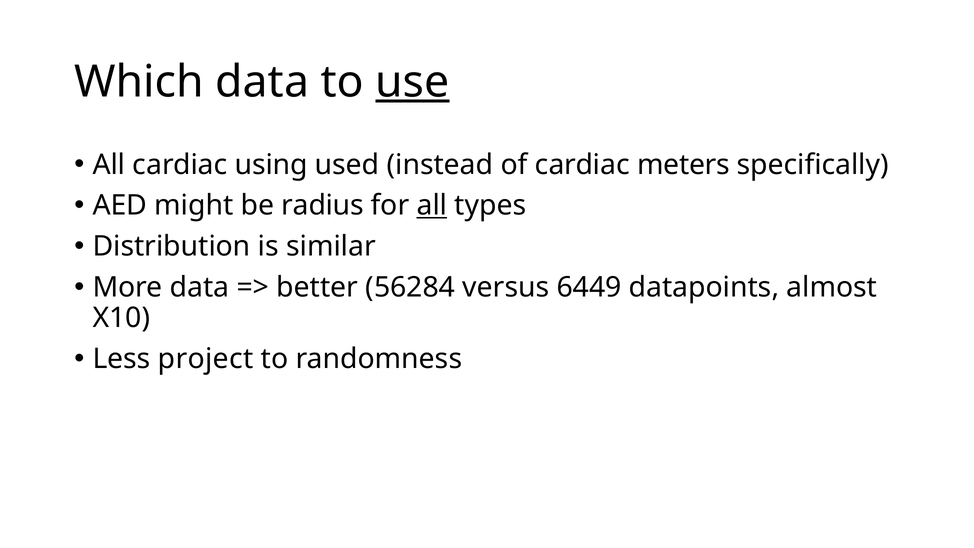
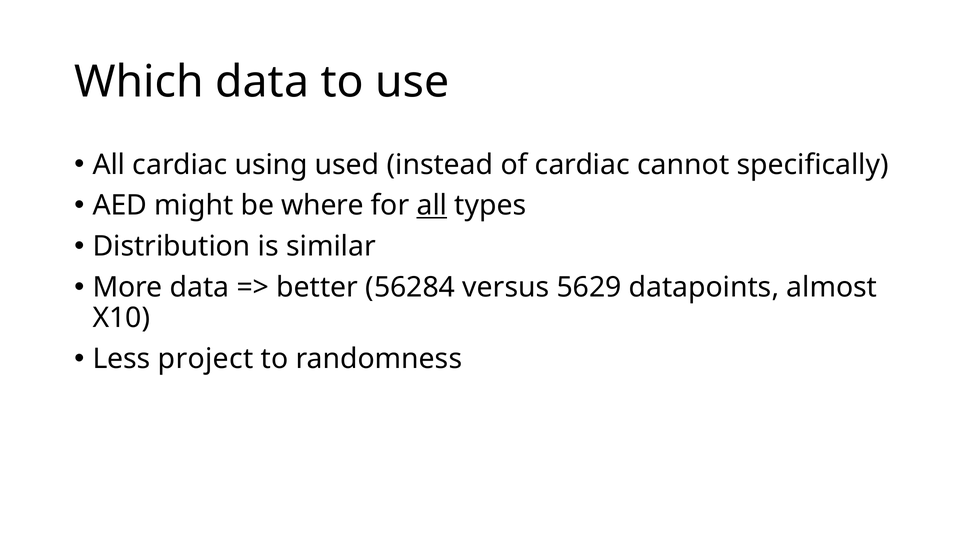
use underline: present -> none
meters: meters -> cannot
radius: radius -> where
6449: 6449 -> 5629
